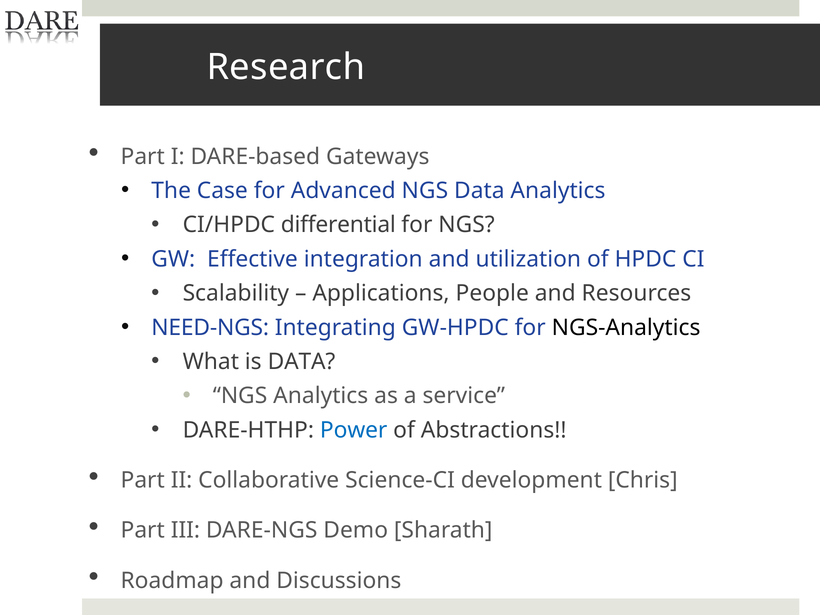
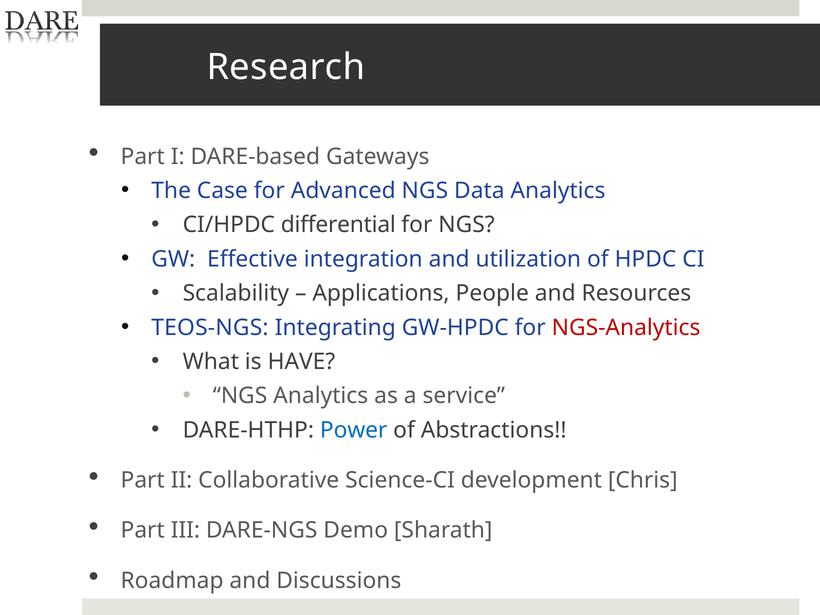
NEED-NGS: NEED-NGS -> TEOS-NGS
NGS-Analytics colour: black -> red
is DATA: DATA -> HAVE
